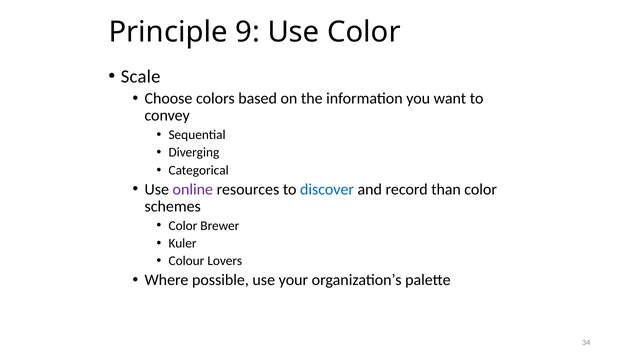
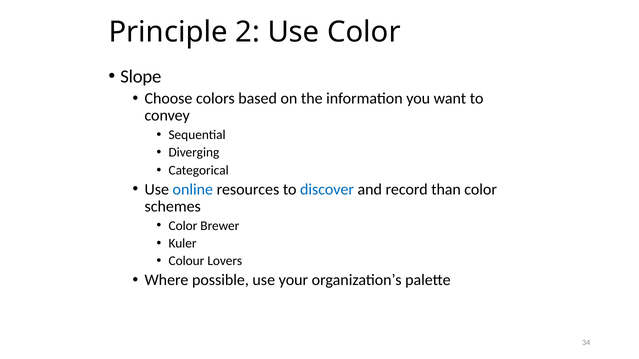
9: 9 -> 2
Scale: Scale -> Slope
online colour: purple -> blue
